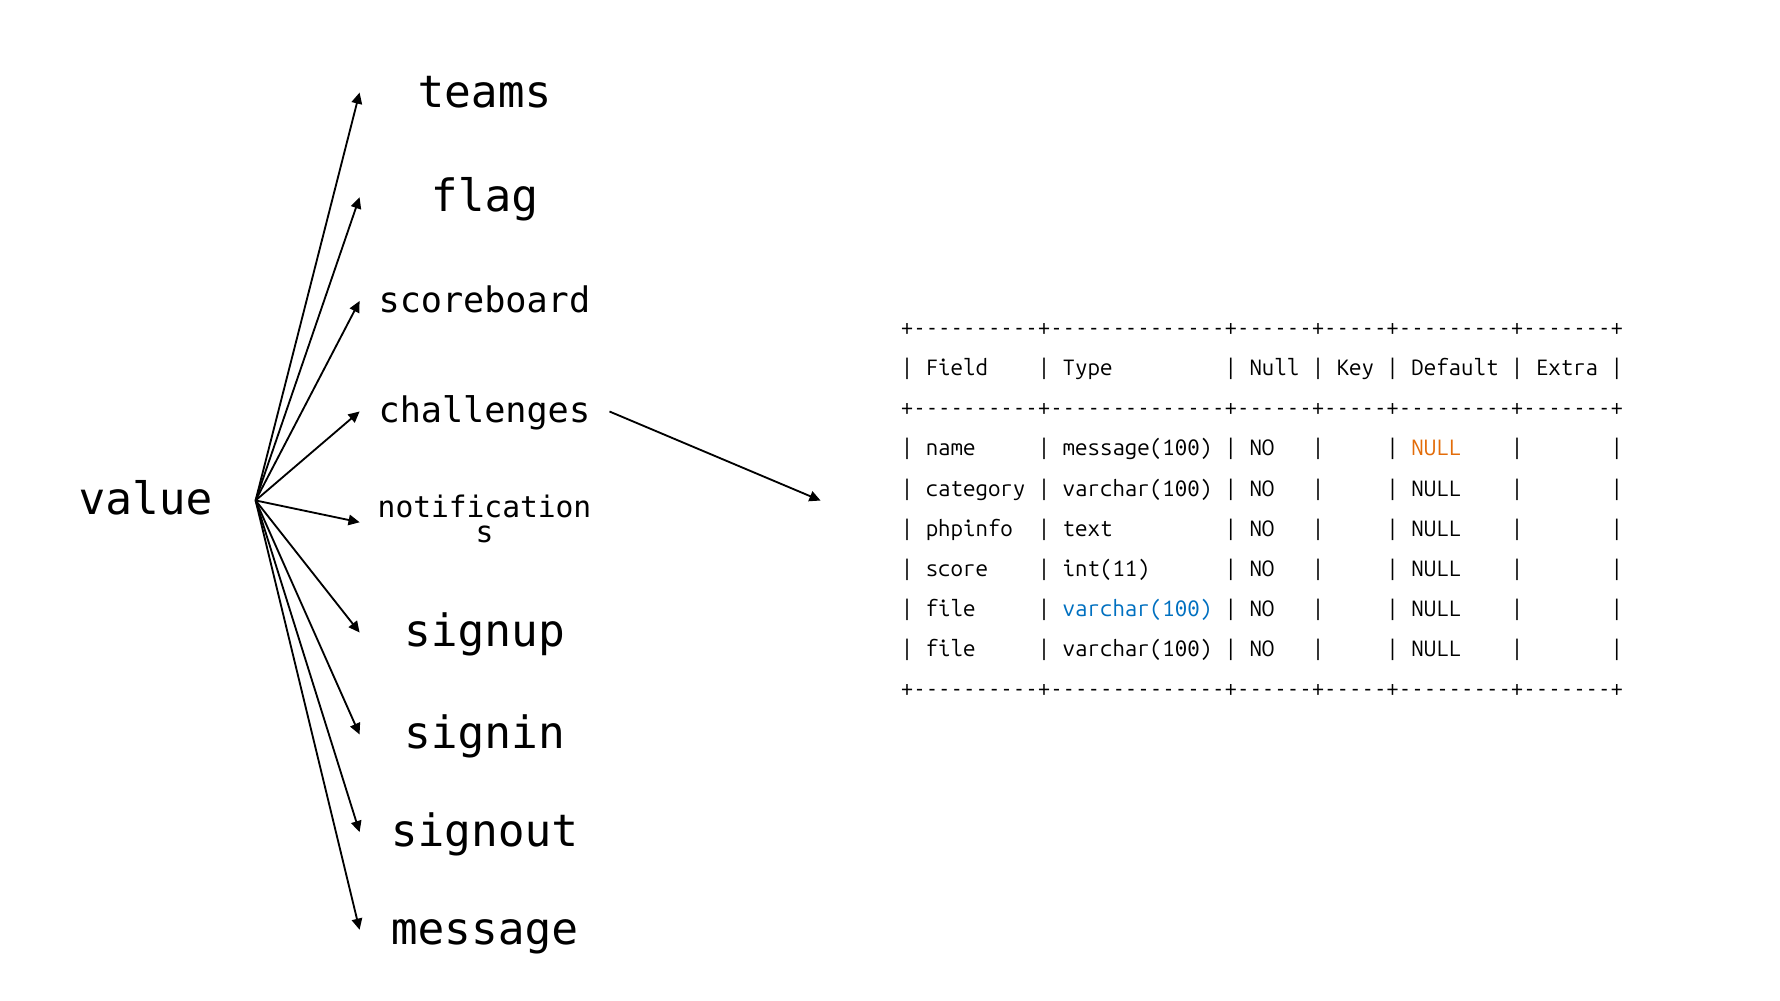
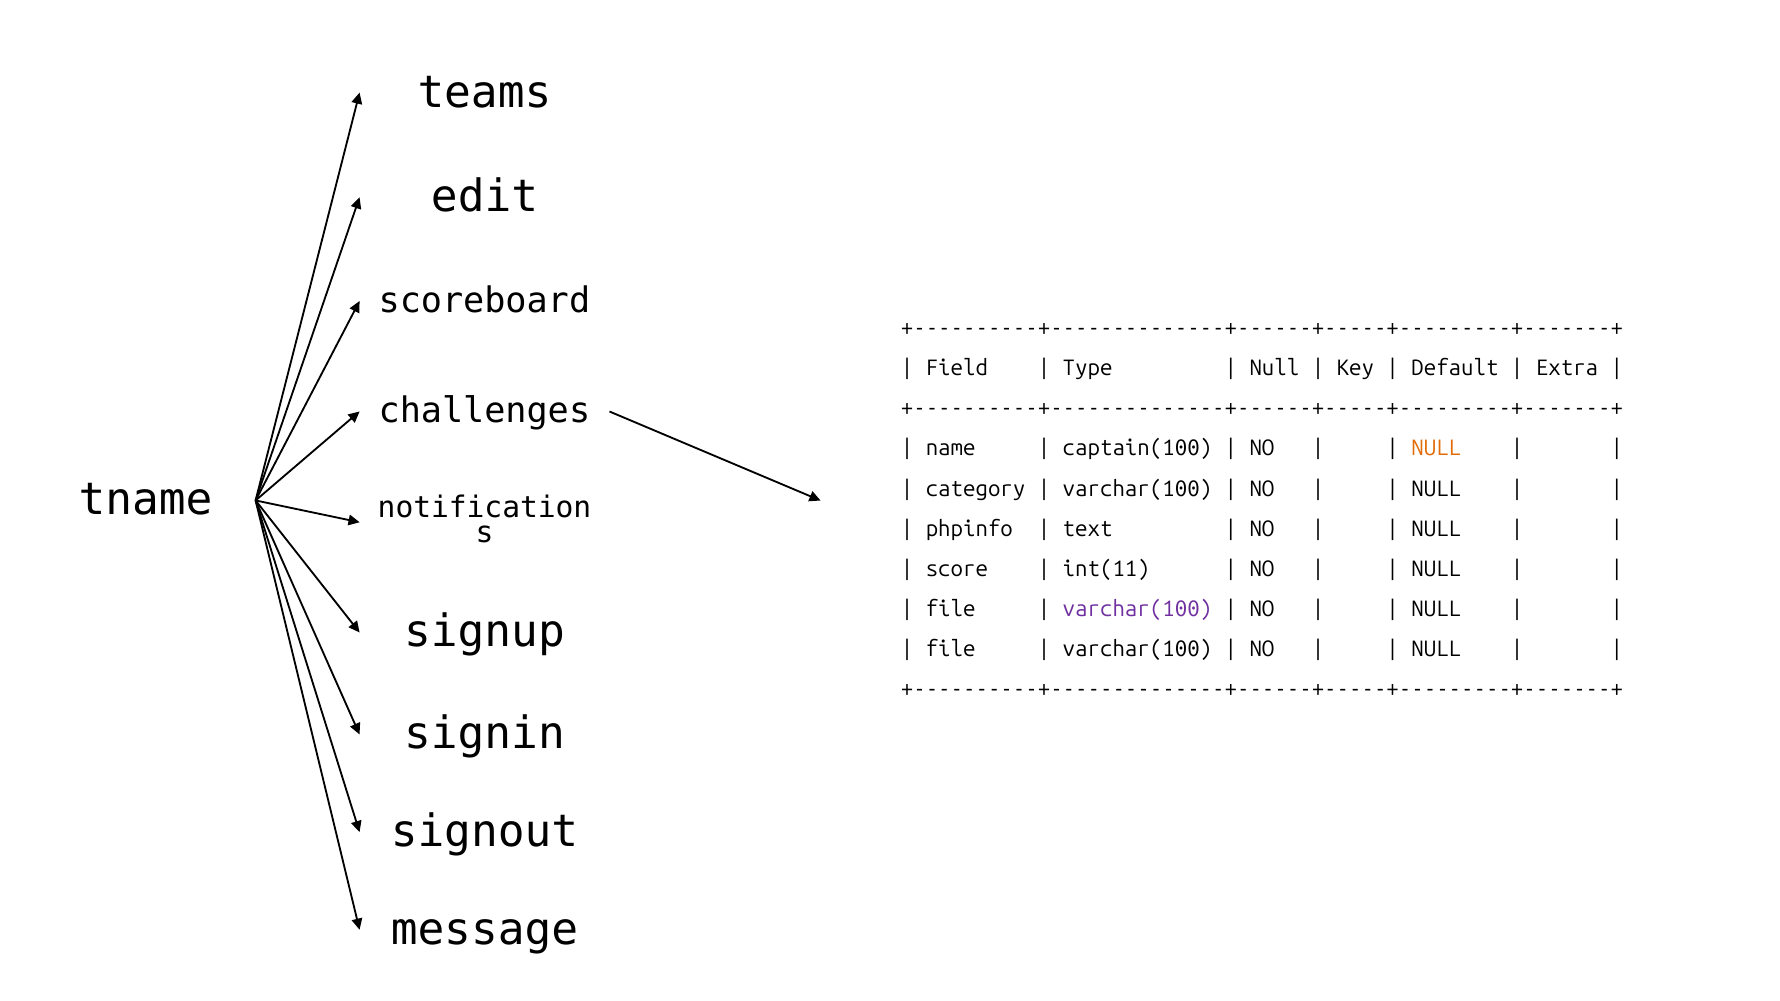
flag: flag -> edit
message(100: message(100 -> captain(100
value: value -> tname
varchar(100 at (1137, 609) colour: blue -> purple
